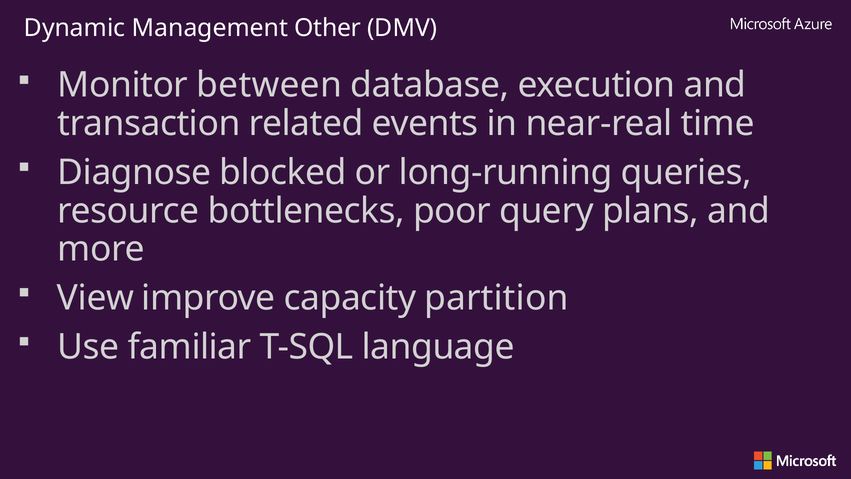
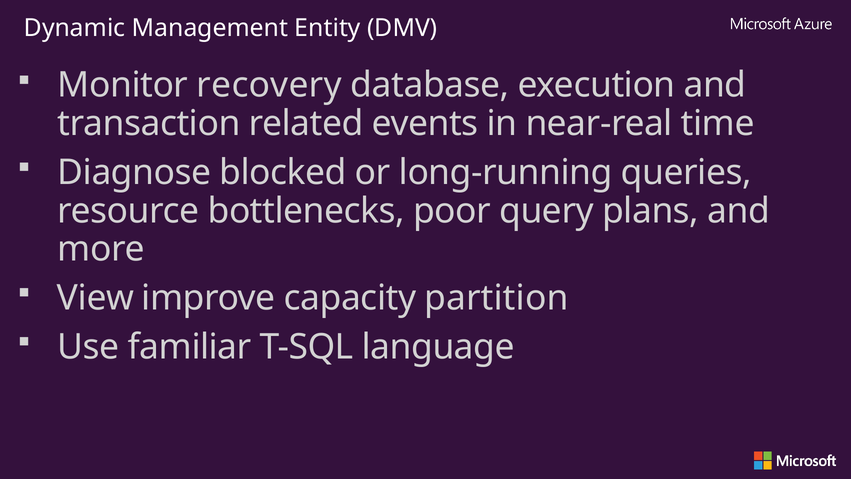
Other: Other -> Entity
between: between -> recovery
